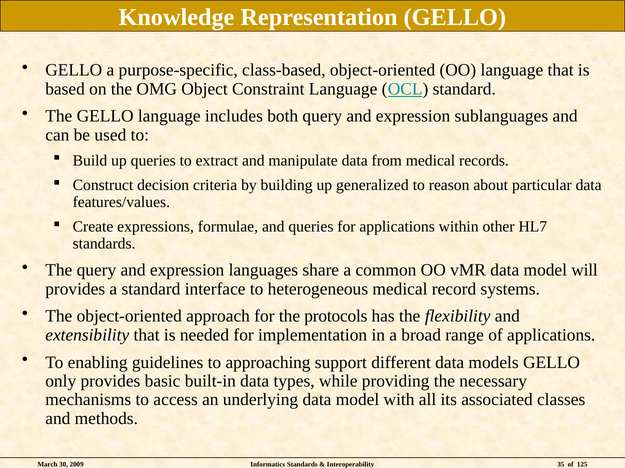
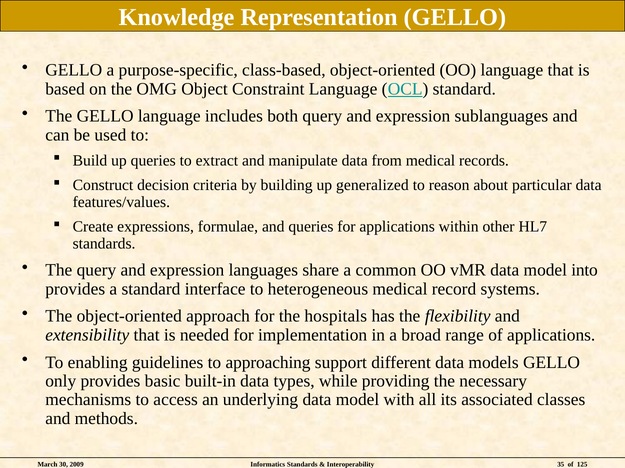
will: will -> into
protocols: protocols -> hospitals
